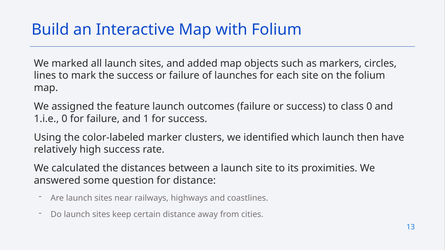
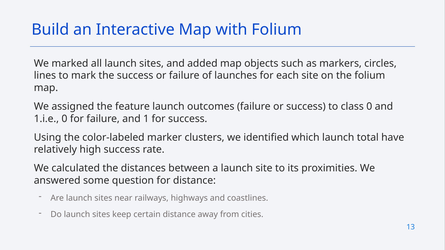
then: then -> total
